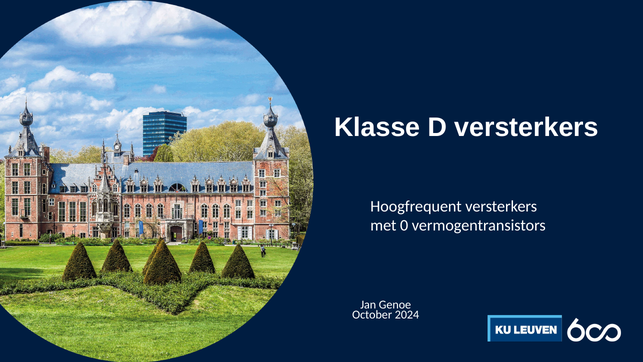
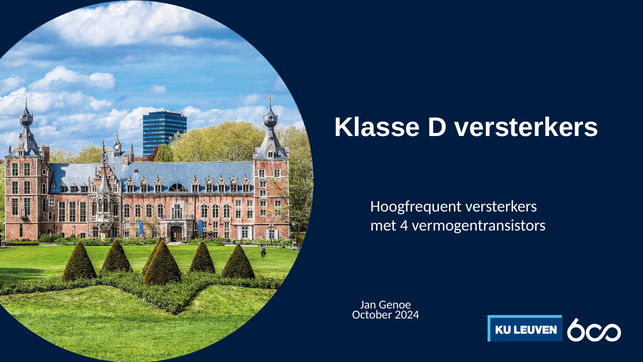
0: 0 -> 4
